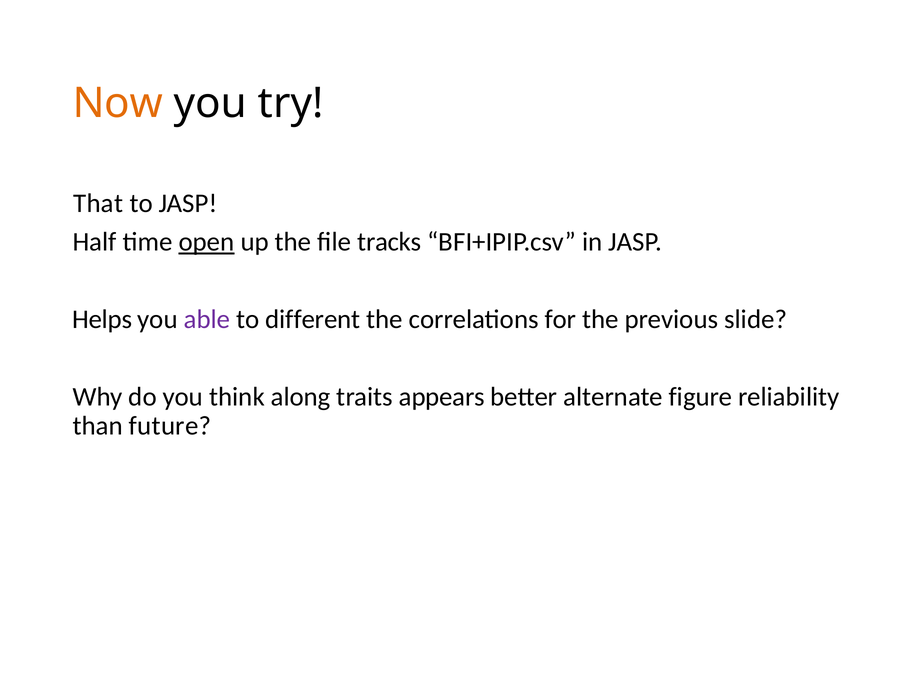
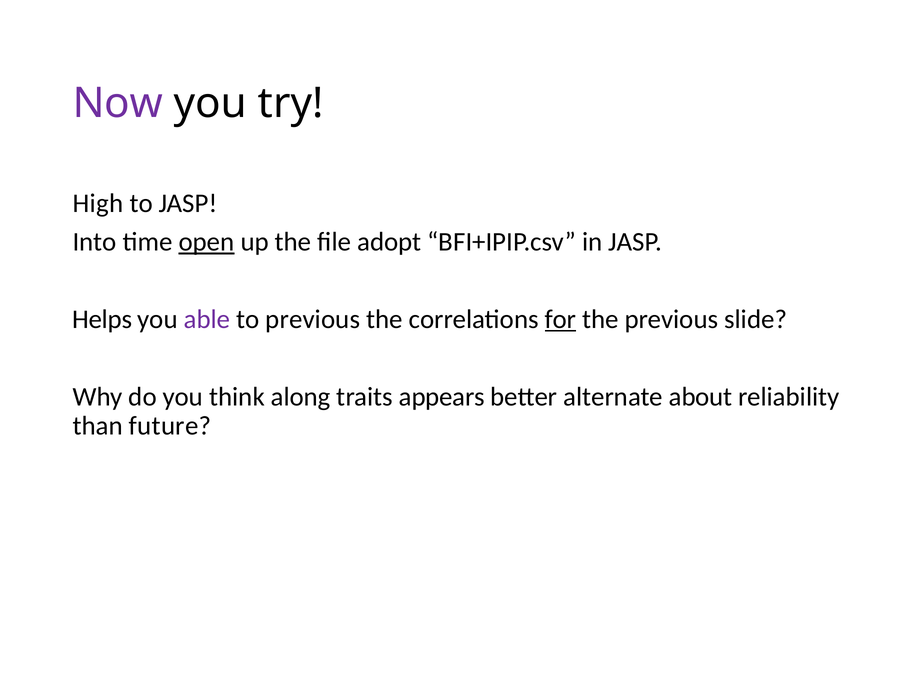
Now colour: orange -> purple
That: That -> High
Half: Half -> Into
tracks: tracks -> adopt
to different: different -> previous
for underline: none -> present
figure: figure -> about
